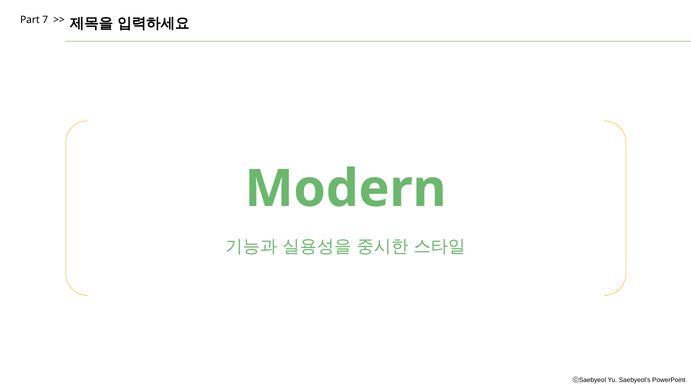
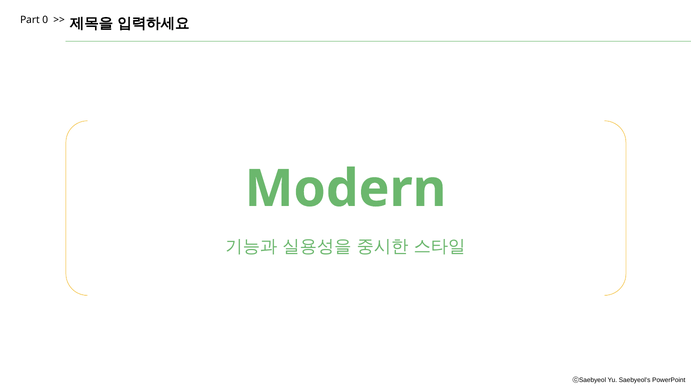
7: 7 -> 0
